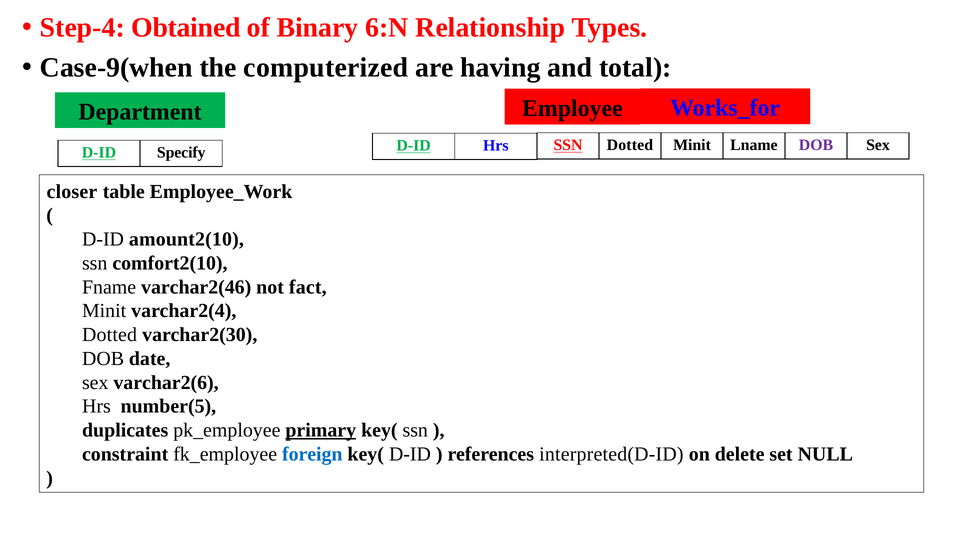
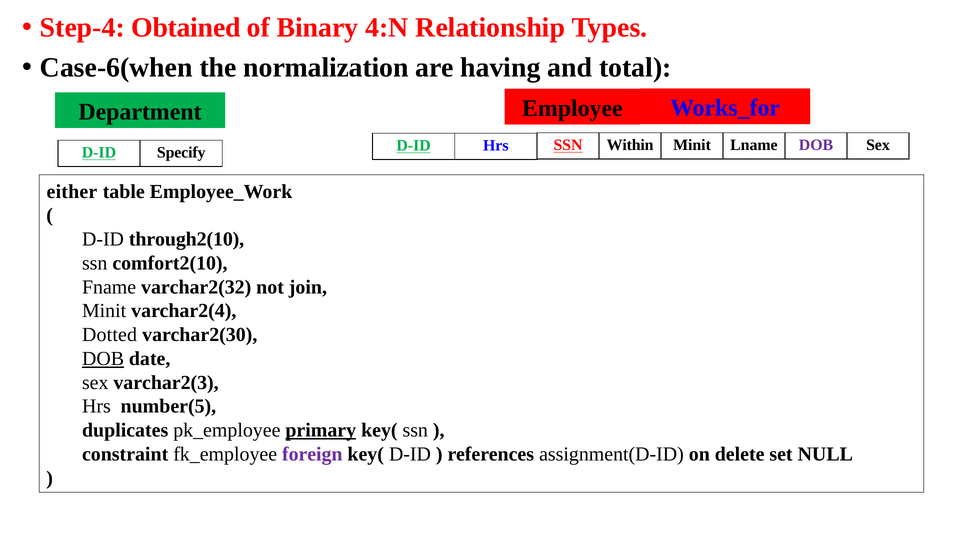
6:N: 6:N -> 4:N
Case-9(when: Case-9(when -> Case-6(when
computerized: computerized -> normalization
SSN Dotted: Dotted -> Within
closer: closer -> either
amount2(10: amount2(10 -> through2(10
varchar2(46: varchar2(46 -> varchar2(32
fact: fact -> join
DOB at (103, 358) underline: none -> present
varchar2(6: varchar2(6 -> varchar2(3
foreign colour: blue -> purple
interpreted(D-ID: interpreted(D-ID -> assignment(D-ID
